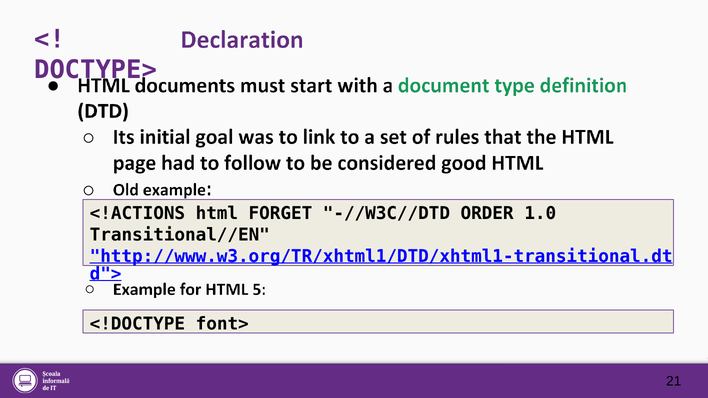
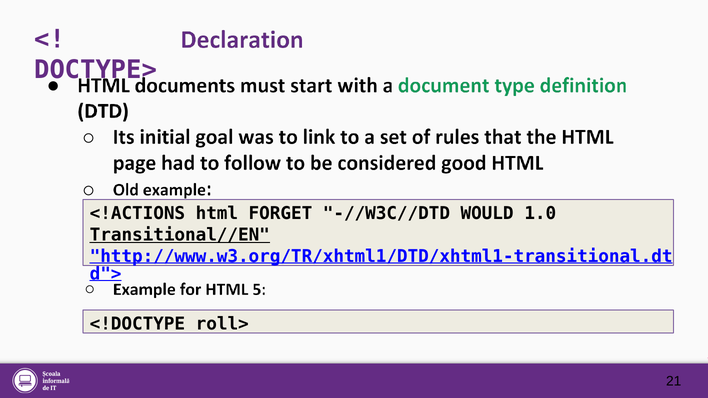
ORDER: ORDER -> WOULD
Transitional//EN underline: none -> present
font>: font> -> roll>
